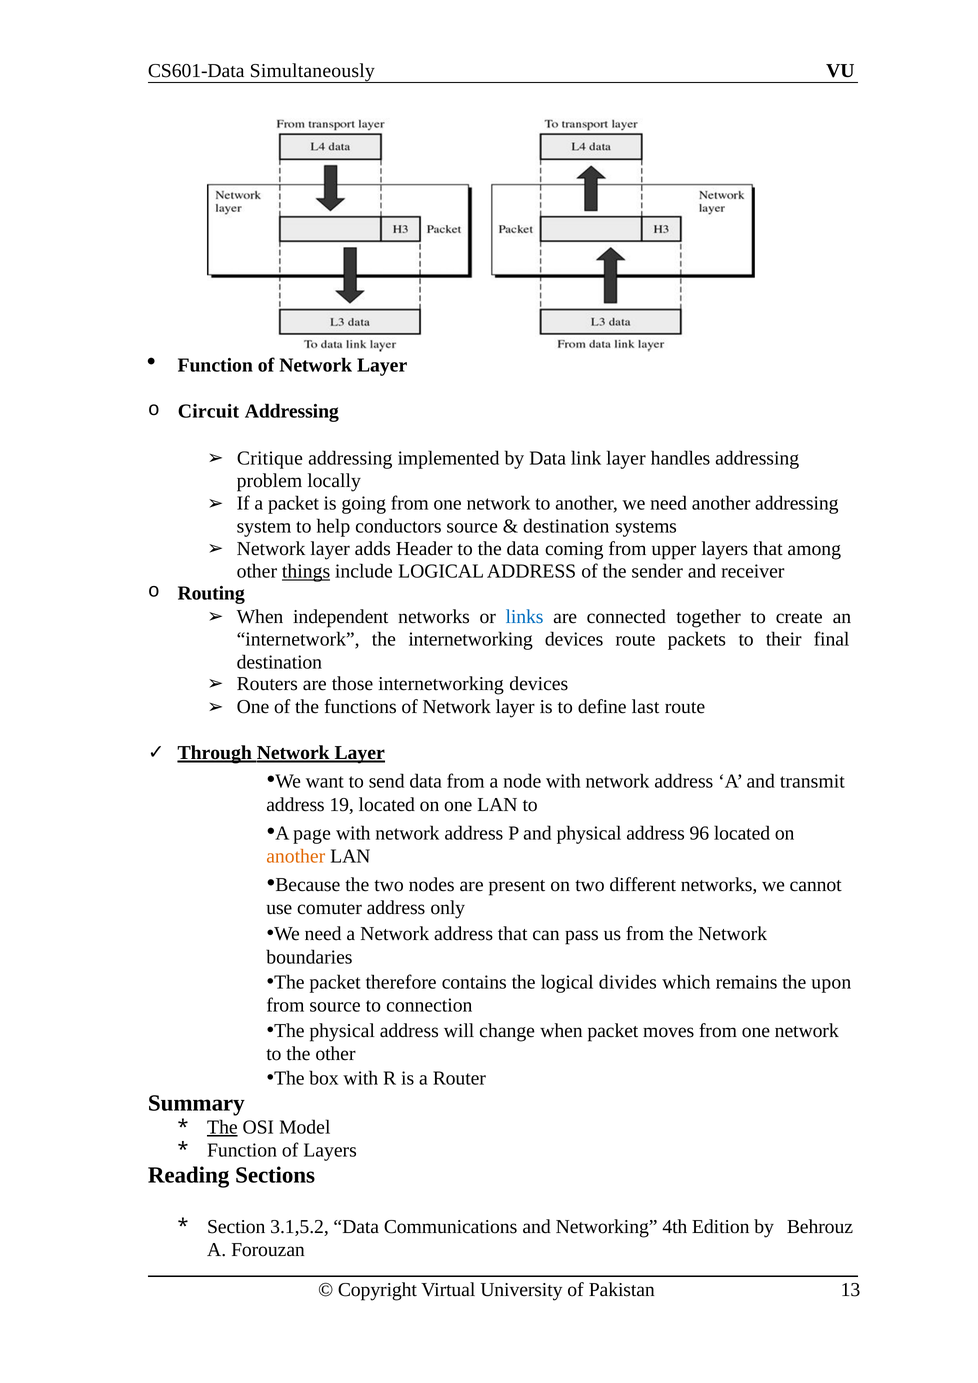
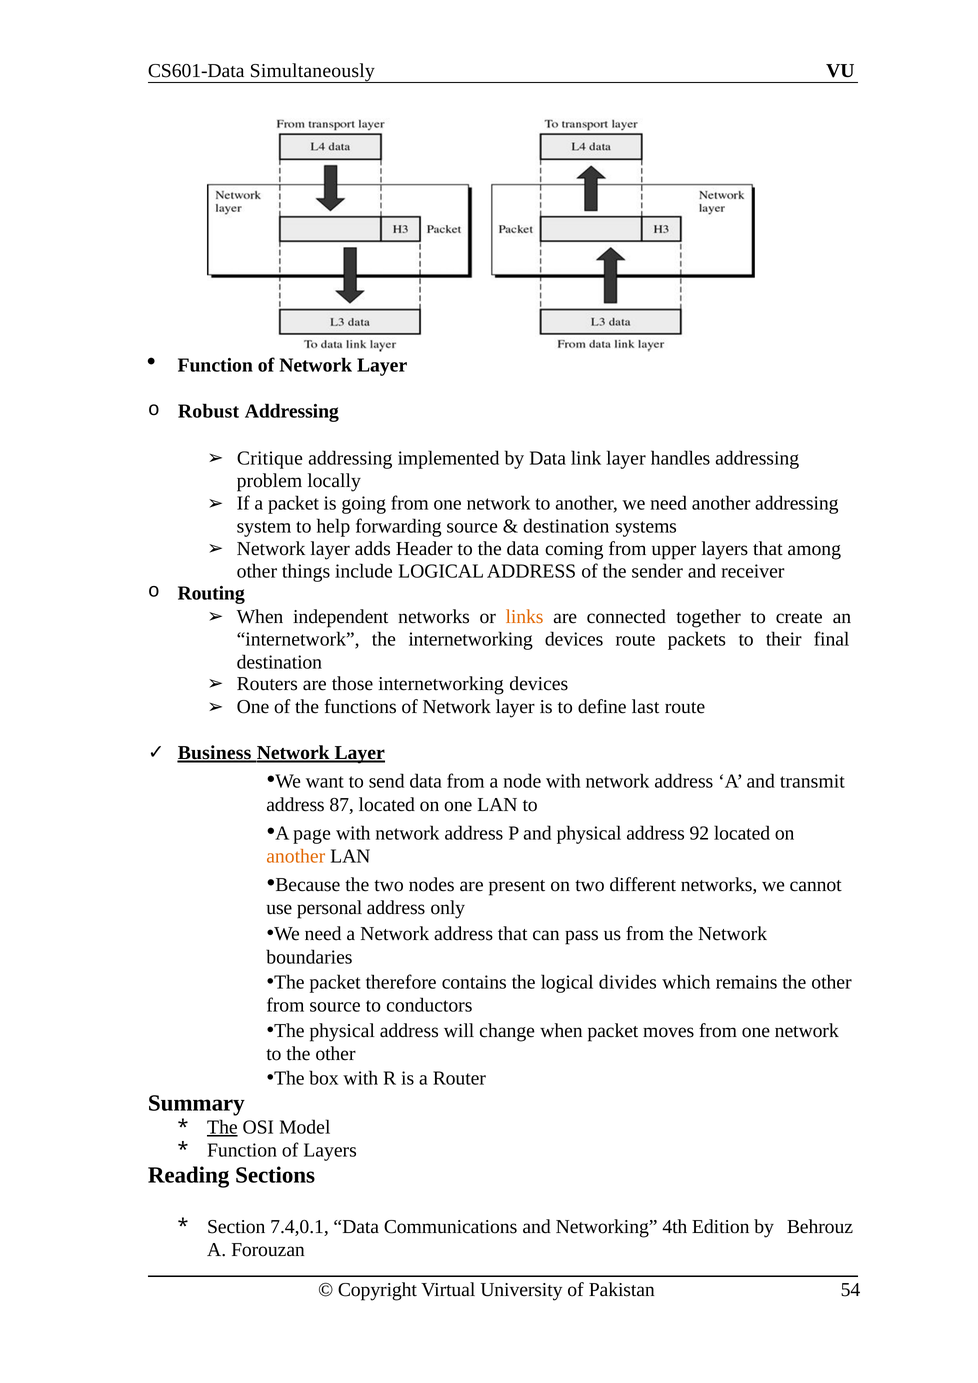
Circuit: Circuit -> Robust
conductors: conductors -> forwarding
things underline: present -> none
links colour: blue -> orange
Through: Through -> Business
19: 19 -> 87
96: 96 -> 92
comuter: comuter -> personal
remains the upon: upon -> other
connection: connection -> conductors
3.1,5.2: 3.1,5.2 -> 7.4,0.1
13: 13 -> 54
